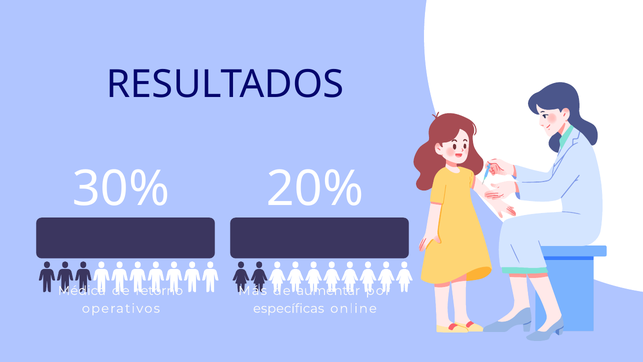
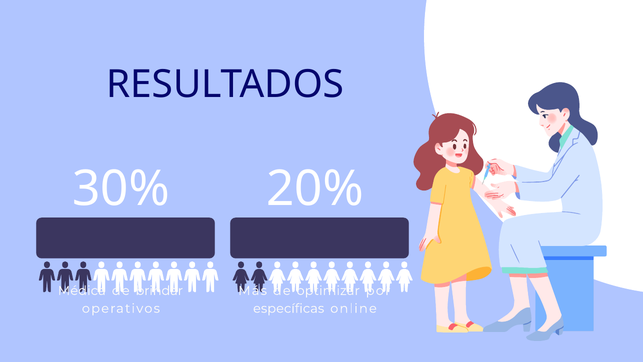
retorno: retorno -> brindar
aumentar: aumentar -> optimizar
